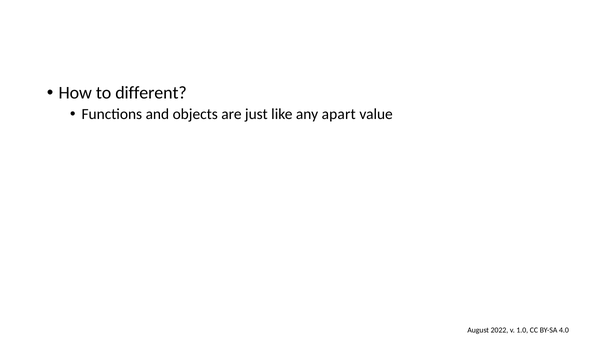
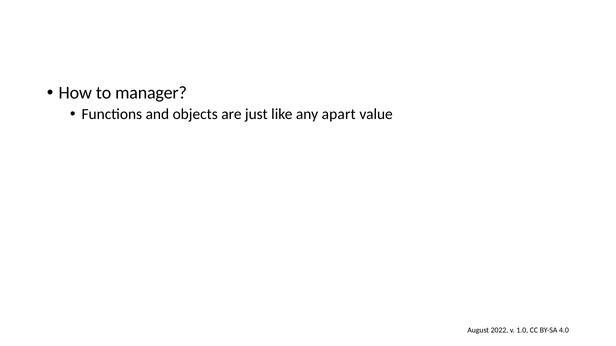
different: different -> manager
